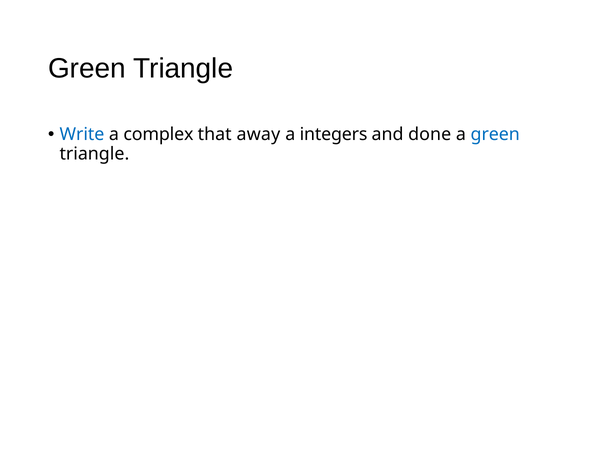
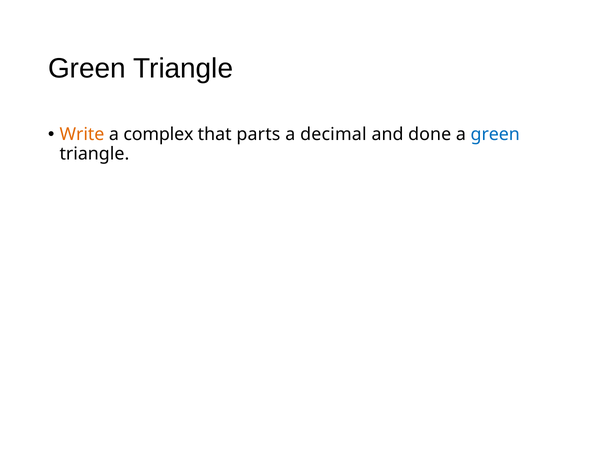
Write colour: blue -> orange
away: away -> parts
integers: integers -> decimal
